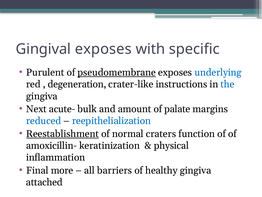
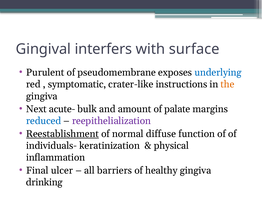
Gingival exposes: exposes -> interfers
specific: specific -> surface
pseudomembrane underline: present -> none
degeneration: degeneration -> symptomatic
the colour: blue -> orange
reepithelialization colour: blue -> purple
craters: craters -> diffuse
amoxicillin-: amoxicillin- -> individuals-
more: more -> ulcer
attached: attached -> drinking
